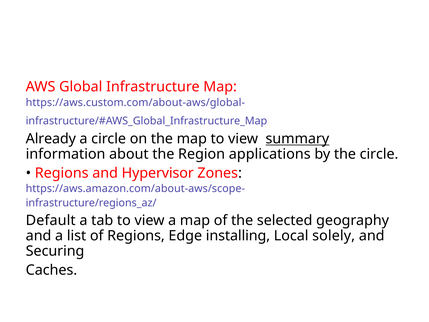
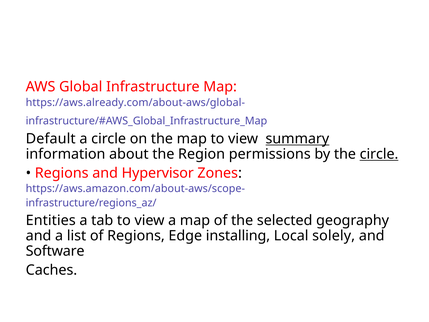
https://aws.custom.com/about-aws/global-: https://aws.custom.com/about-aws/global- -> https://aws.already.com/about-aws/global-
Already: Already -> Default
applications: applications -> permissions
circle at (379, 154) underline: none -> present
Default: Default -> Entities
Securing: Securing -> Software
